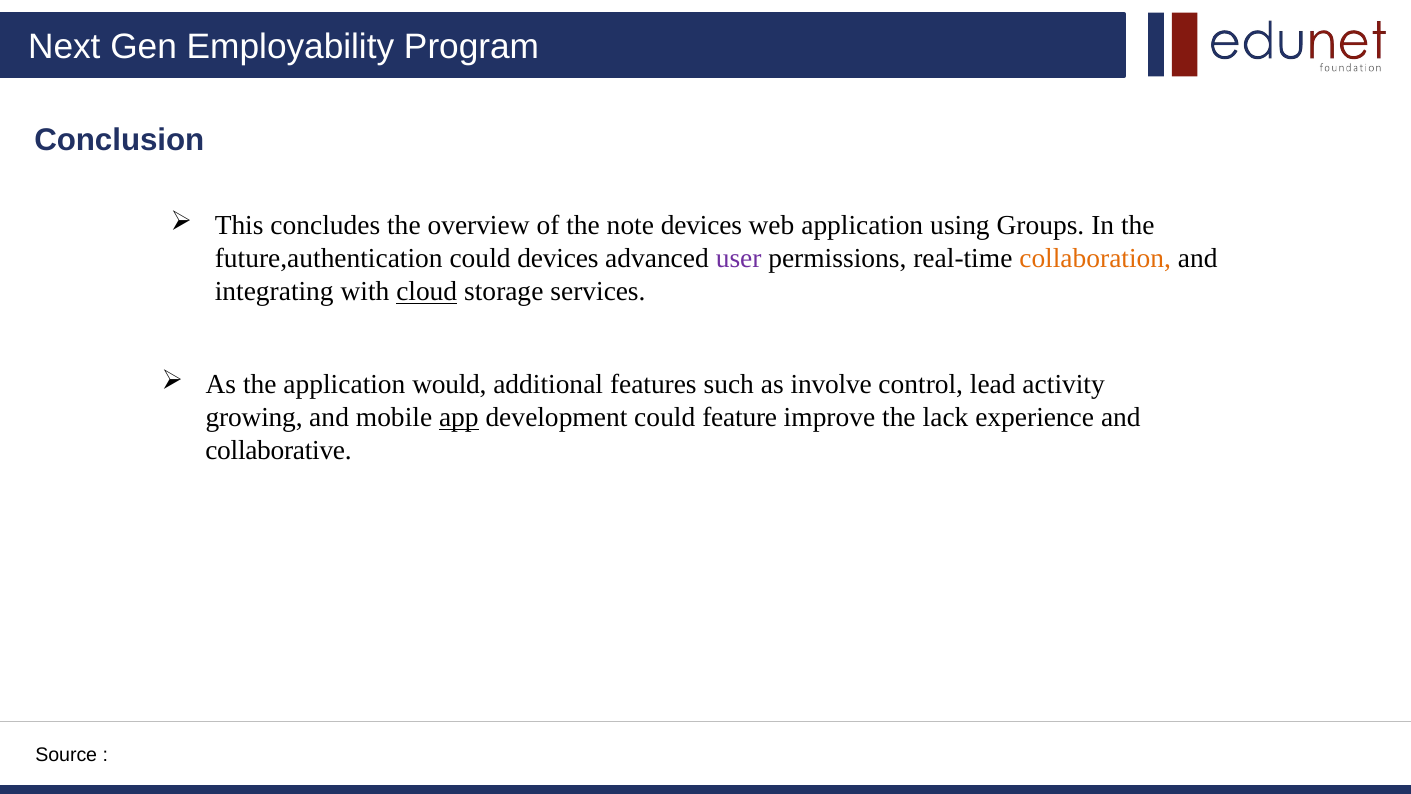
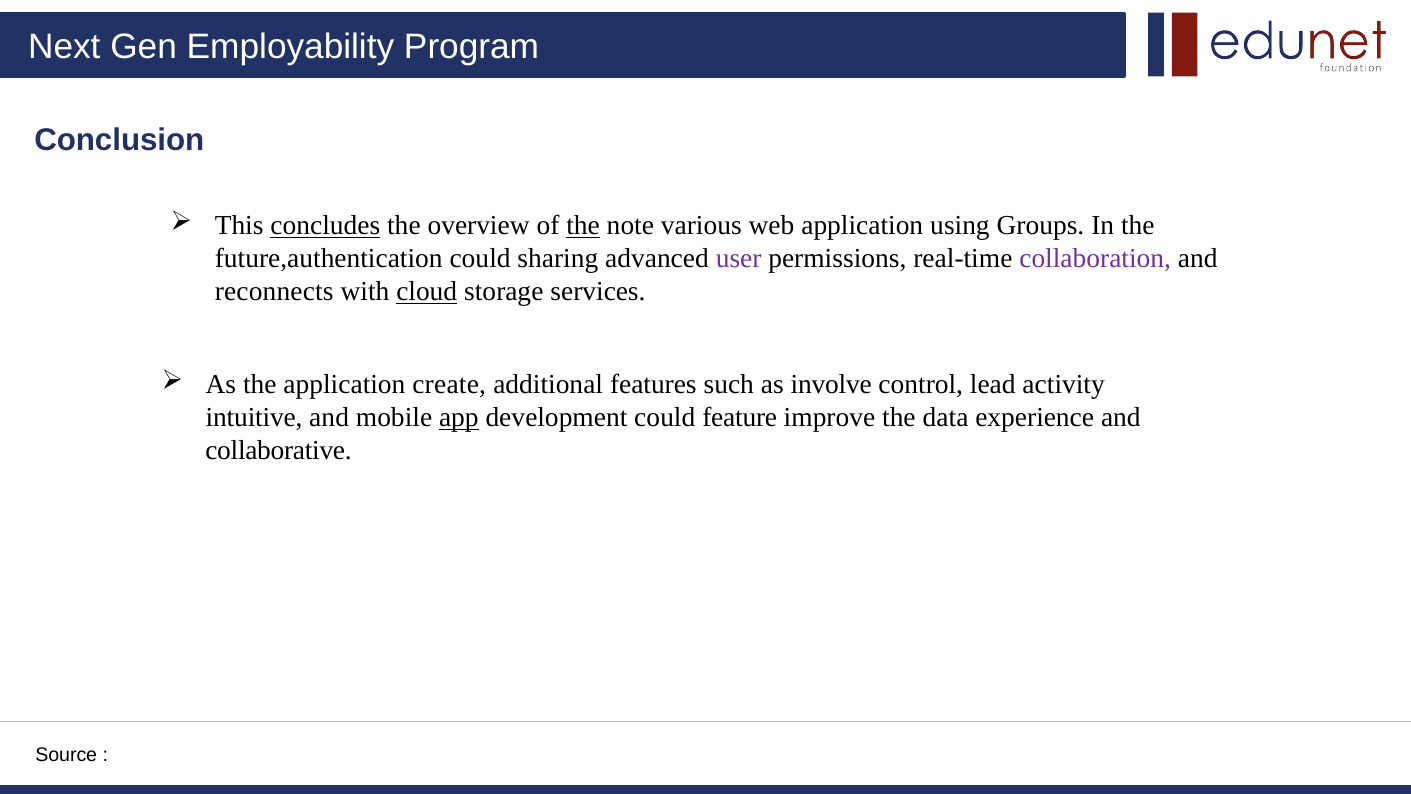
concludes underline: none -> present
the at (583, 226) underline: none -> present
note devices: devices -> various
could devices: devices -> sharing
collaboration colour: orange -> purple
integrating: integrating -> reconnects
would: would -> create
growing: growing -> intuitive
lack: lack -> data
